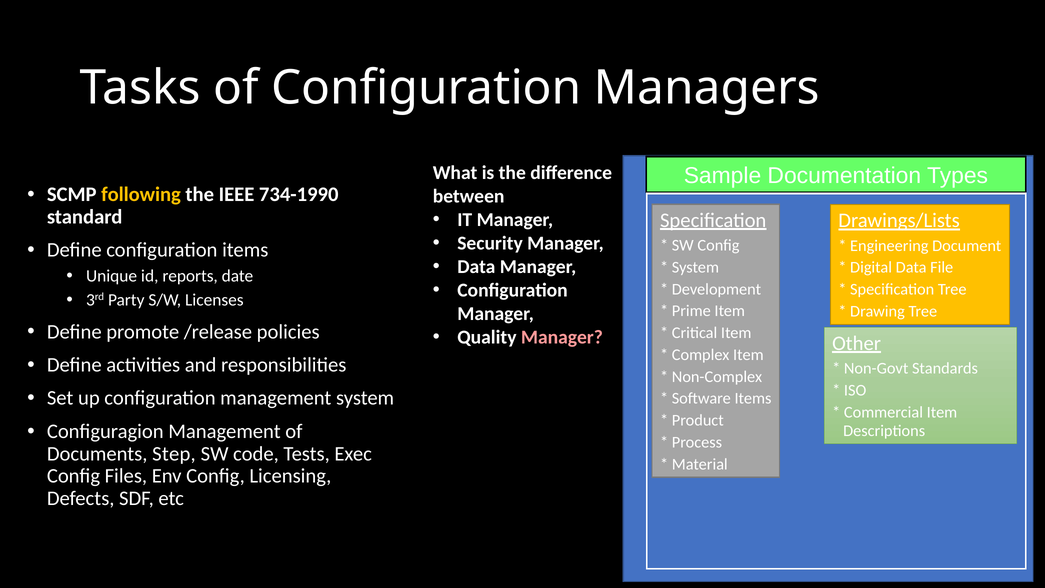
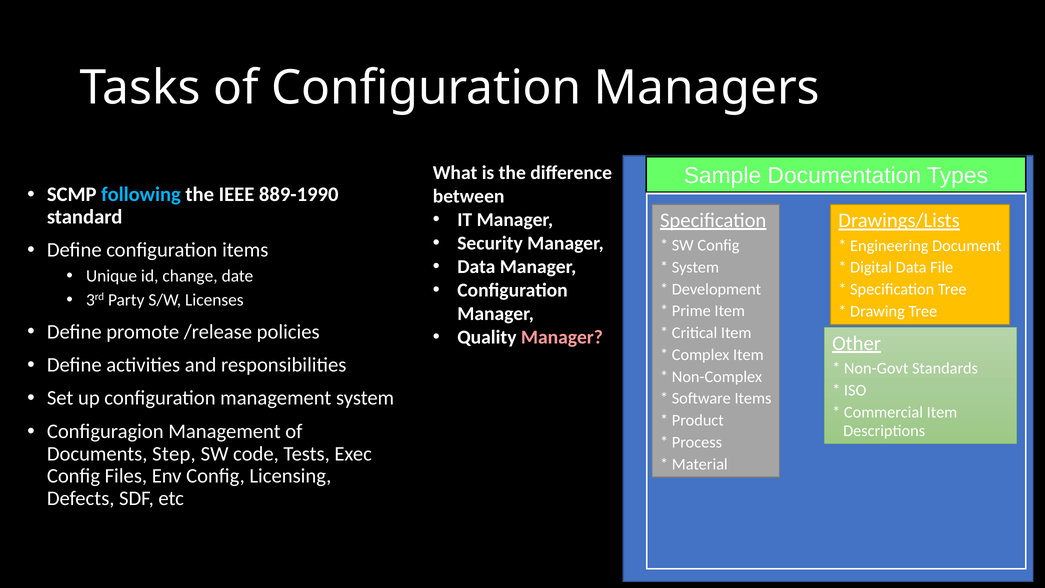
following colour: yellow -> light blue
734-1990: 734-1990 -> 889-1990
reports: reports -> change
